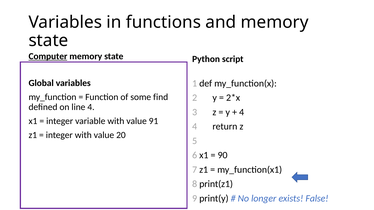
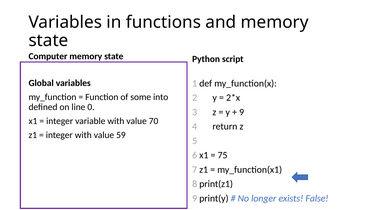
Computer underline: present -> none
find: find -> into
line 4: 4 -> 0
4 at (242, 112): 4 -> 9
91: 91 -> 70
integer with value 20: 20 -> 59
90: 90 -> 75
